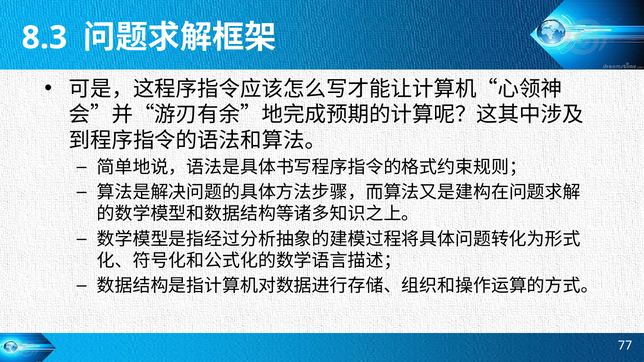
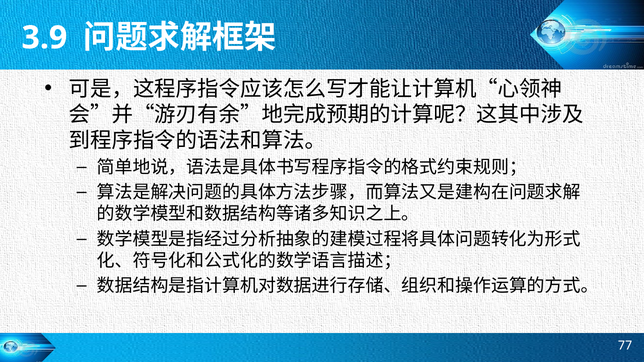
8.3: 8.3 -> 3.9
